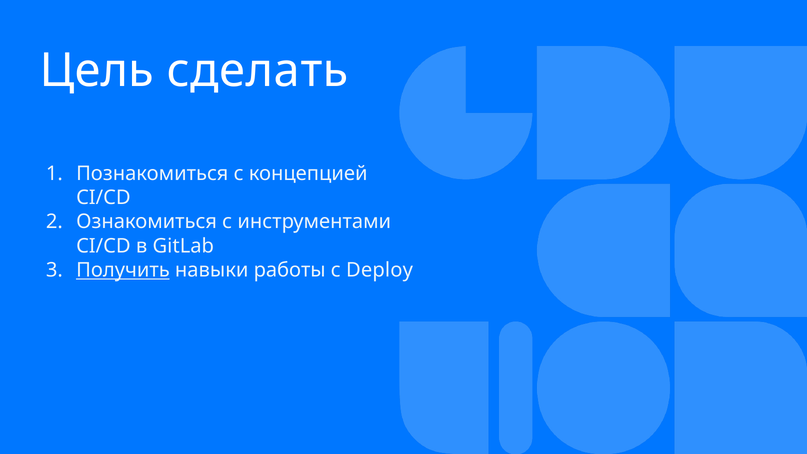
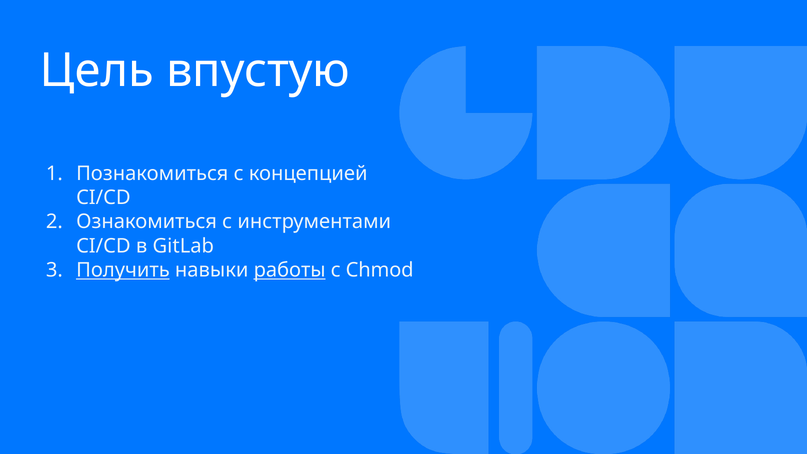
сделать: сделать -> впустую
работы underline: none -> present
Deploy: Deploy -> Chmod
